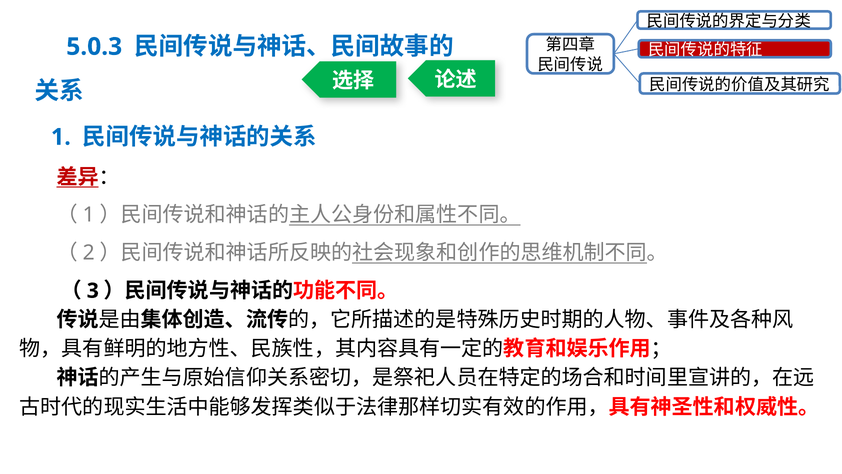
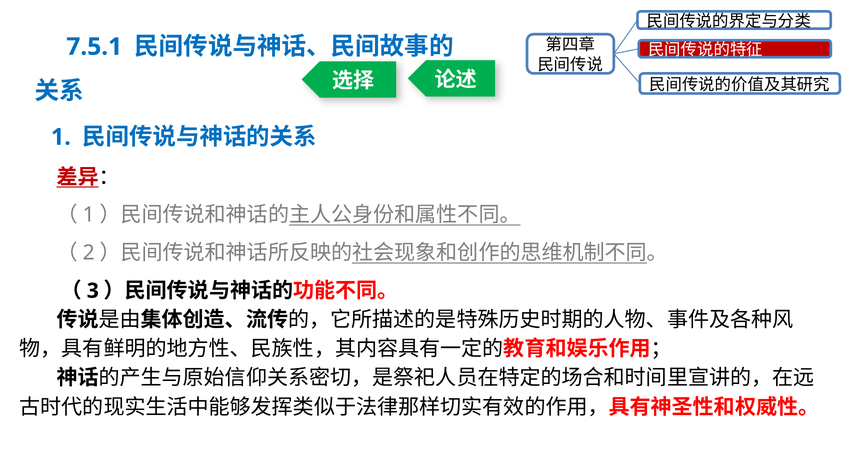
5.0.3: 5.0.3 -> 7.5.1
